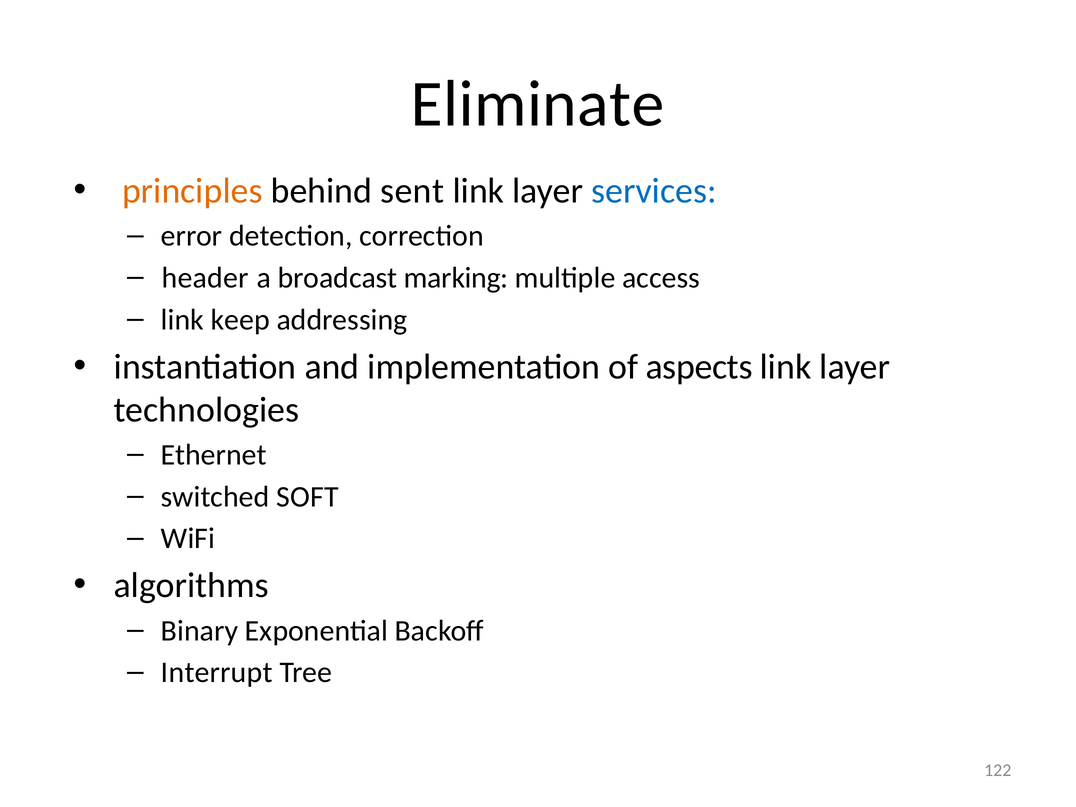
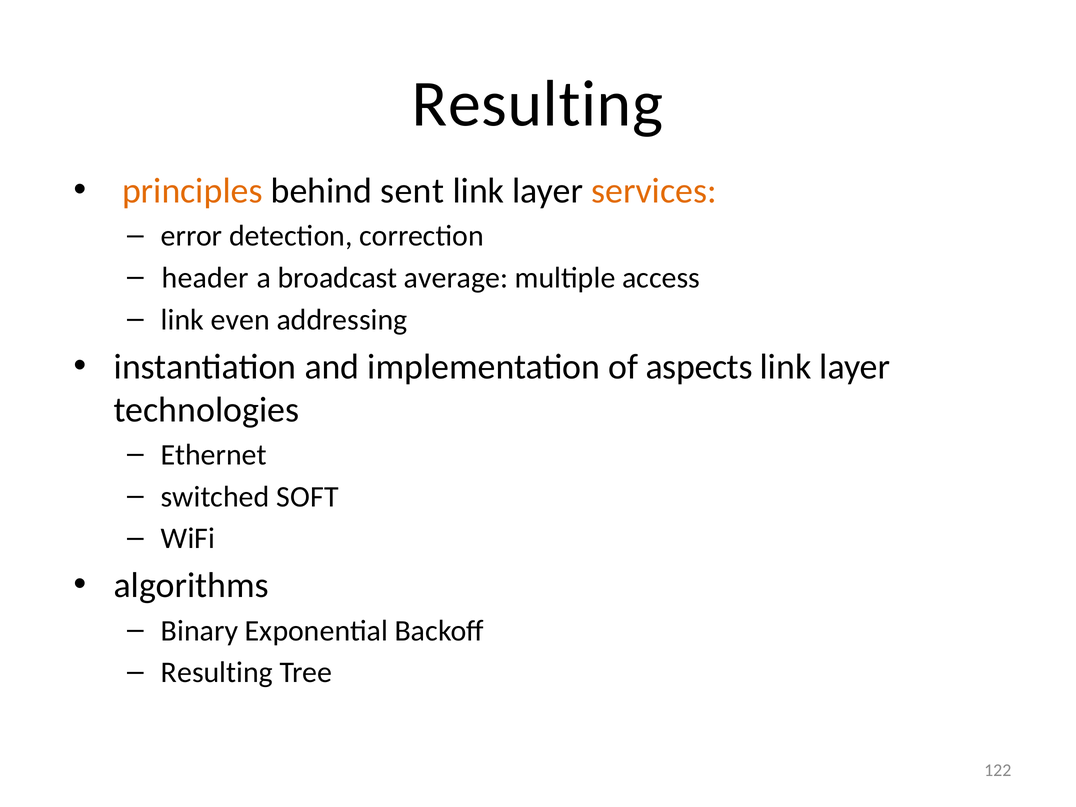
Eliminate at (538, 104): Eliminate -> Resulting
services colour: blue -> orange
marking: marking -> average
keep: keep -> even
Interrupt at (217, 673): Interrupt -> Resulting
